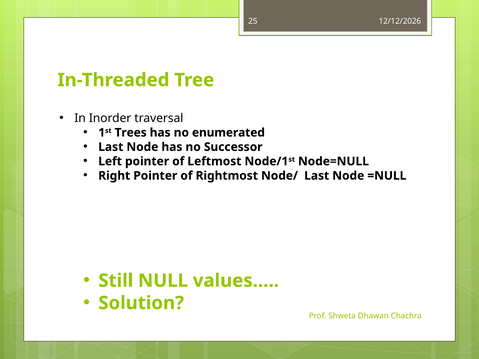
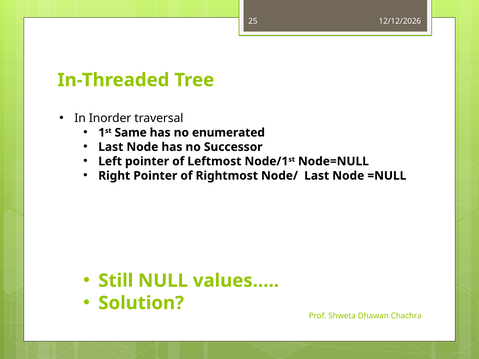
Trees: Trees -> Same
